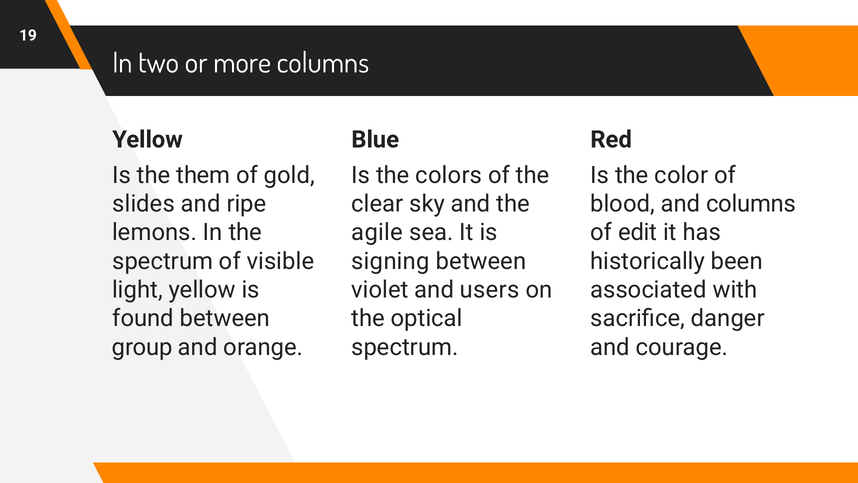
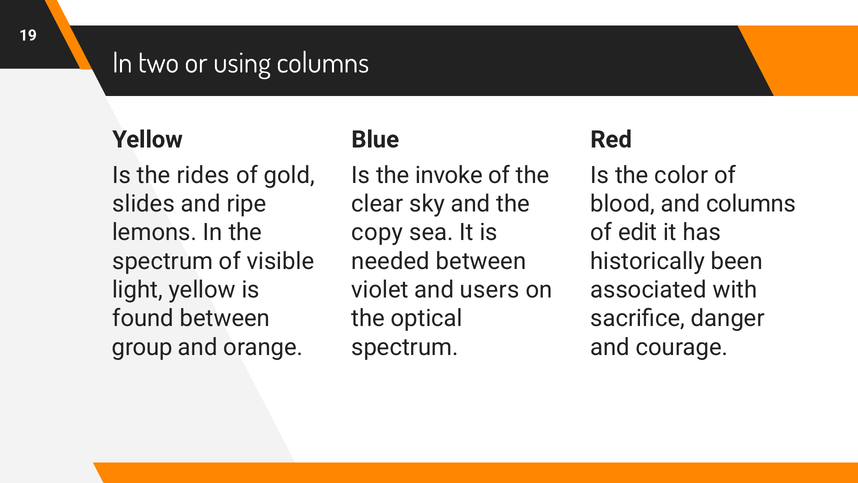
more: more -> using
them: them -> rides
colors: colors -> invoke
agile: agile -> copy
signing: signing -> needed
